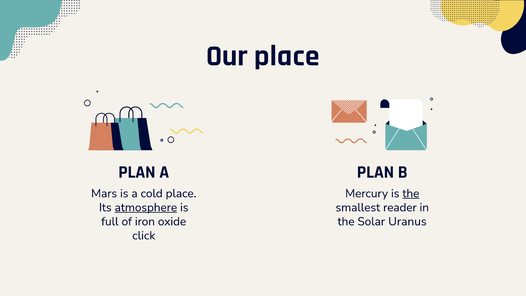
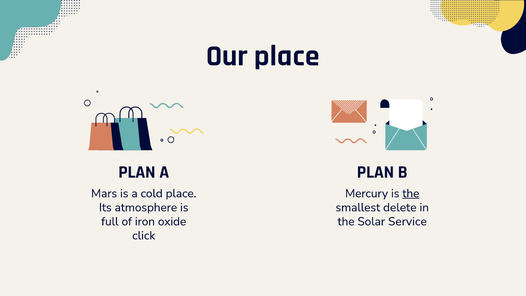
atmosphere underline: present -> none
reader: reader -> delete
Uranus: Uranus -> Service
